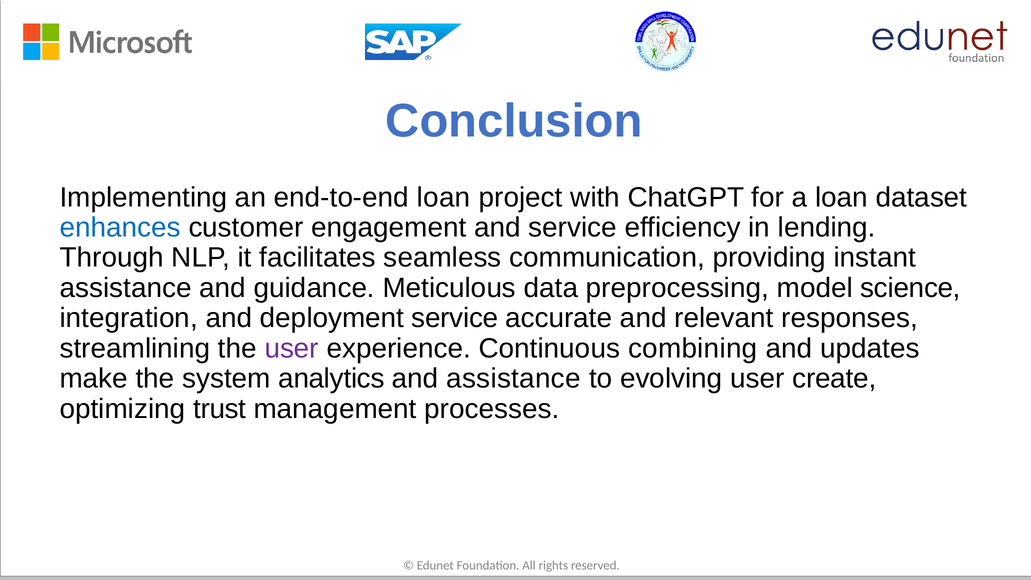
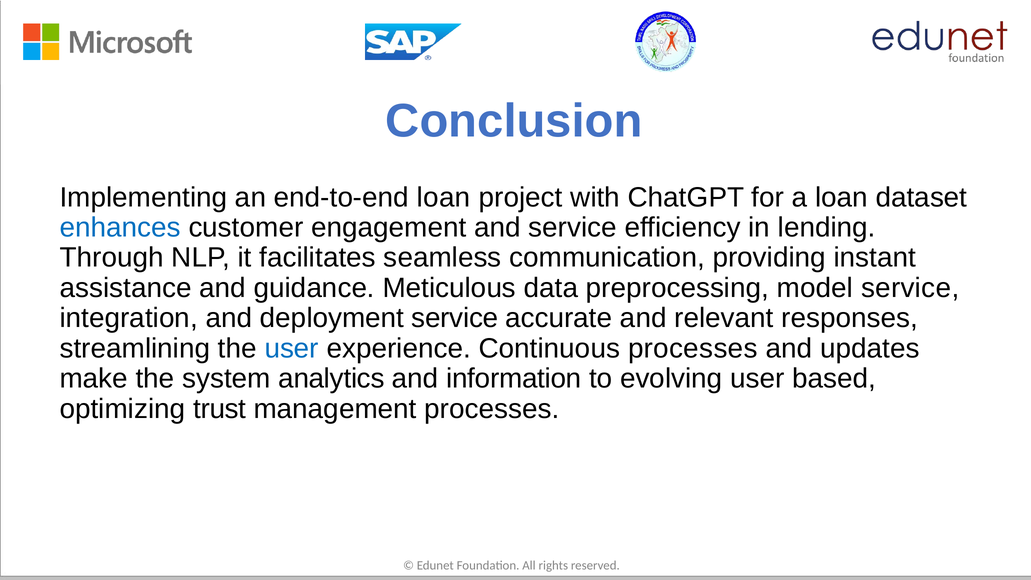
model science: science -> service
user at (292, 348) colour: purple -> blue
Continuous combining: combining -> processes
and assistance: assistance -> information
create: create -> based
